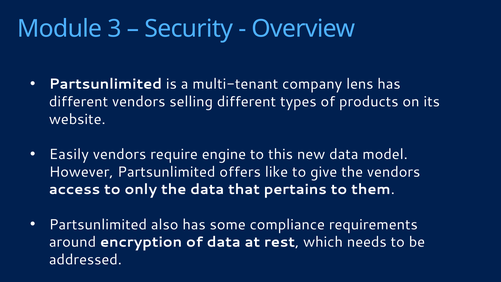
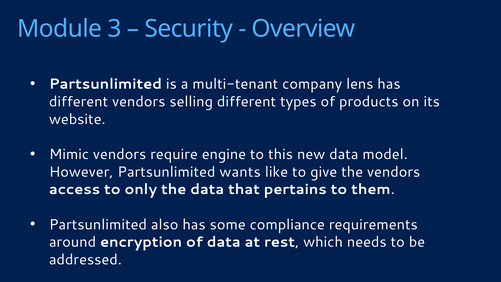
Easily: Easily -> Mimic
offers: offers -> wants
